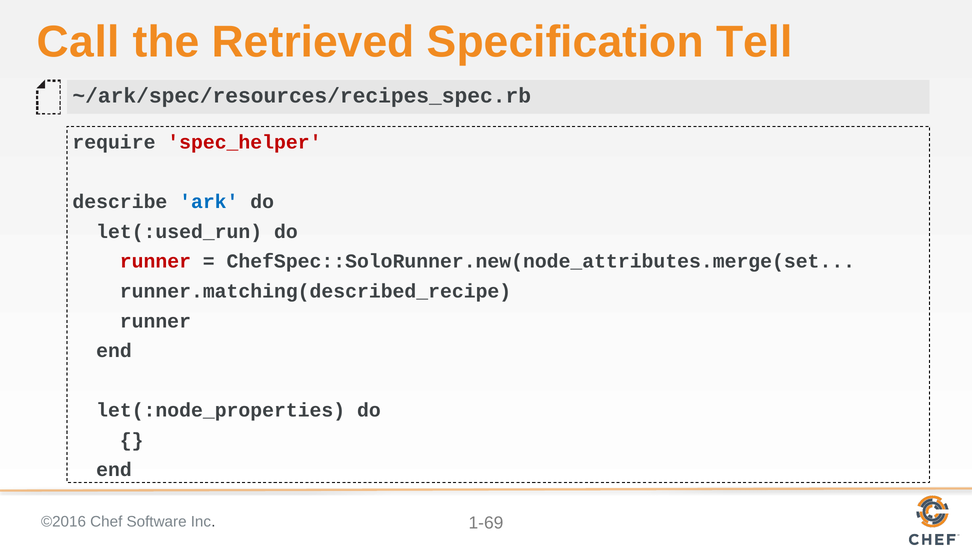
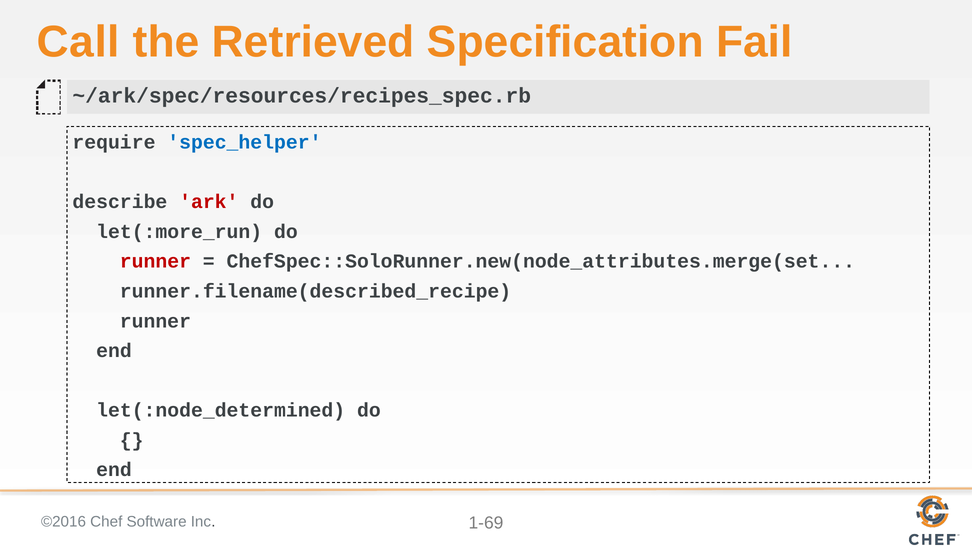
Tell: Tell -> Fail
spec_helper colour: red -> blue
ark colour: blue -> red
let(:used_run: let(:used_run -> let(:more_run
runner.matching(described_recipe: runner.matching(described_recipe -> runner.filename(described_recipe
let(:node_properties: let(:node_properties -> let(:node_determined
